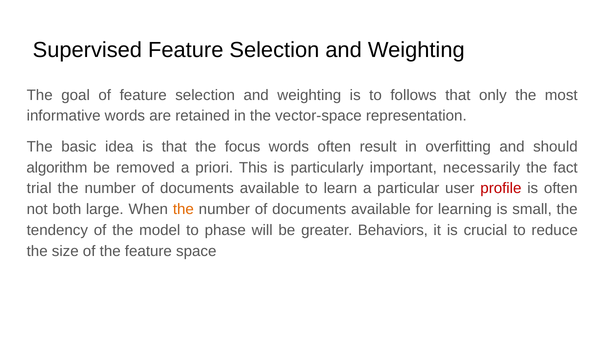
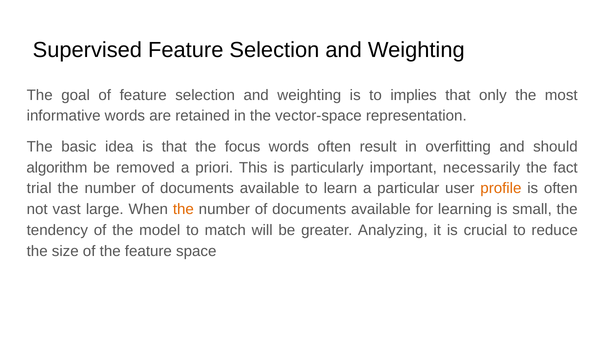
follows: follows -> implies
profile colour: red -> orange
both: both -> vast
phase: phase -> match
Behaviors: Behaviors -> Analyzing
